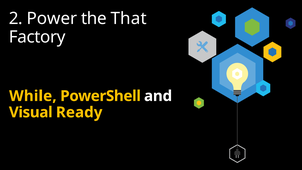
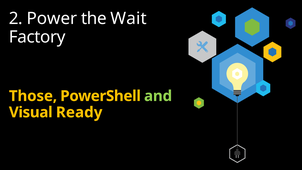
That: That -> Wait
While: While -> Those
and colour: white -> light green
